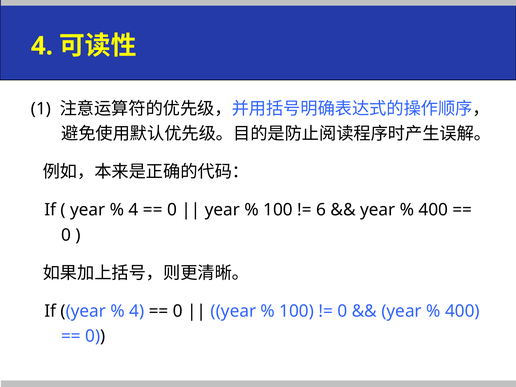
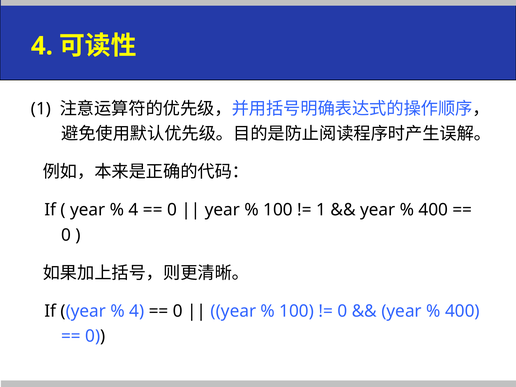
6 at (321, 210): 6 -> 1
